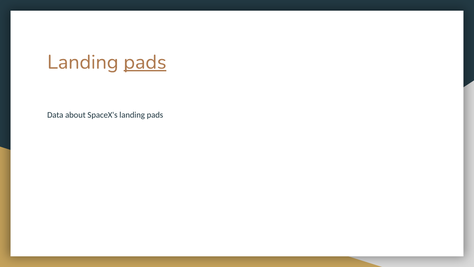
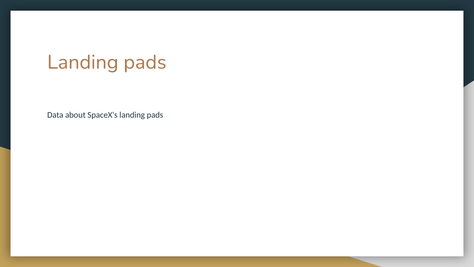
pads at (145, 62) underline: present -> none
